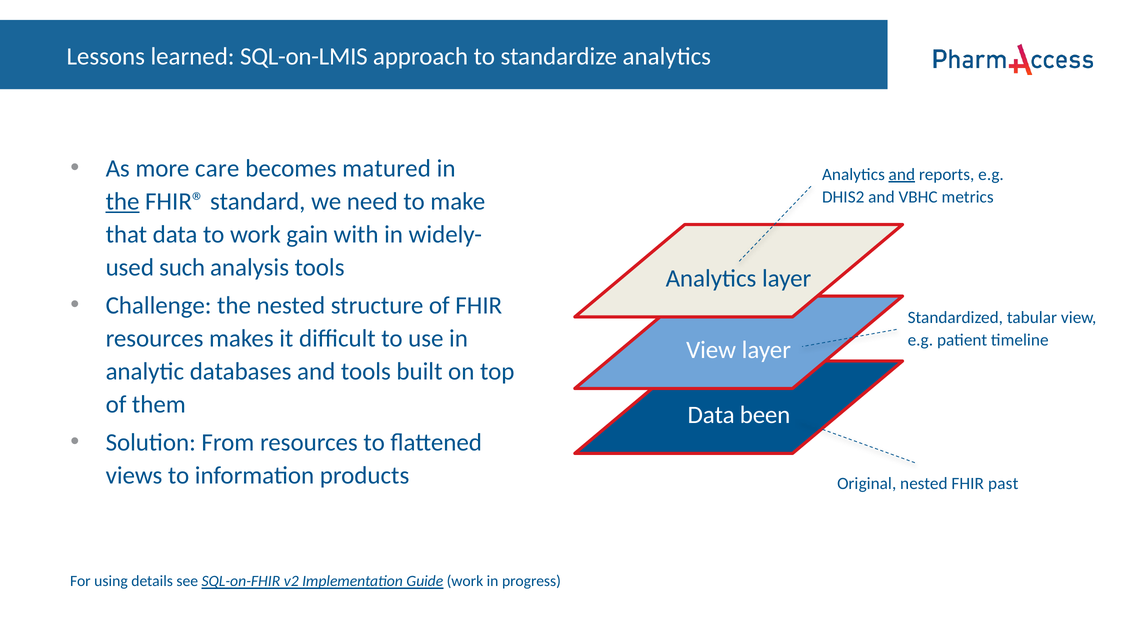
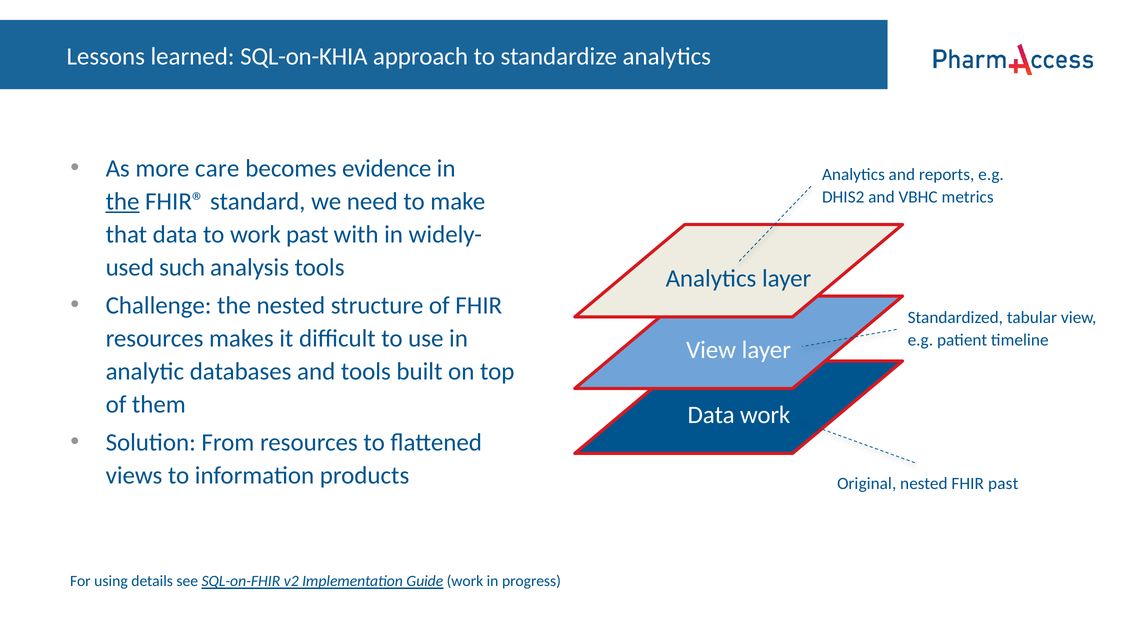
SQL-on-LMIS: SQL-on-LMIS -> SQL-on-KHIA
matured: matured -> evidence
and at (902, 174) underline: present -> none
work gain: gain -> past
Data been: been -> work
